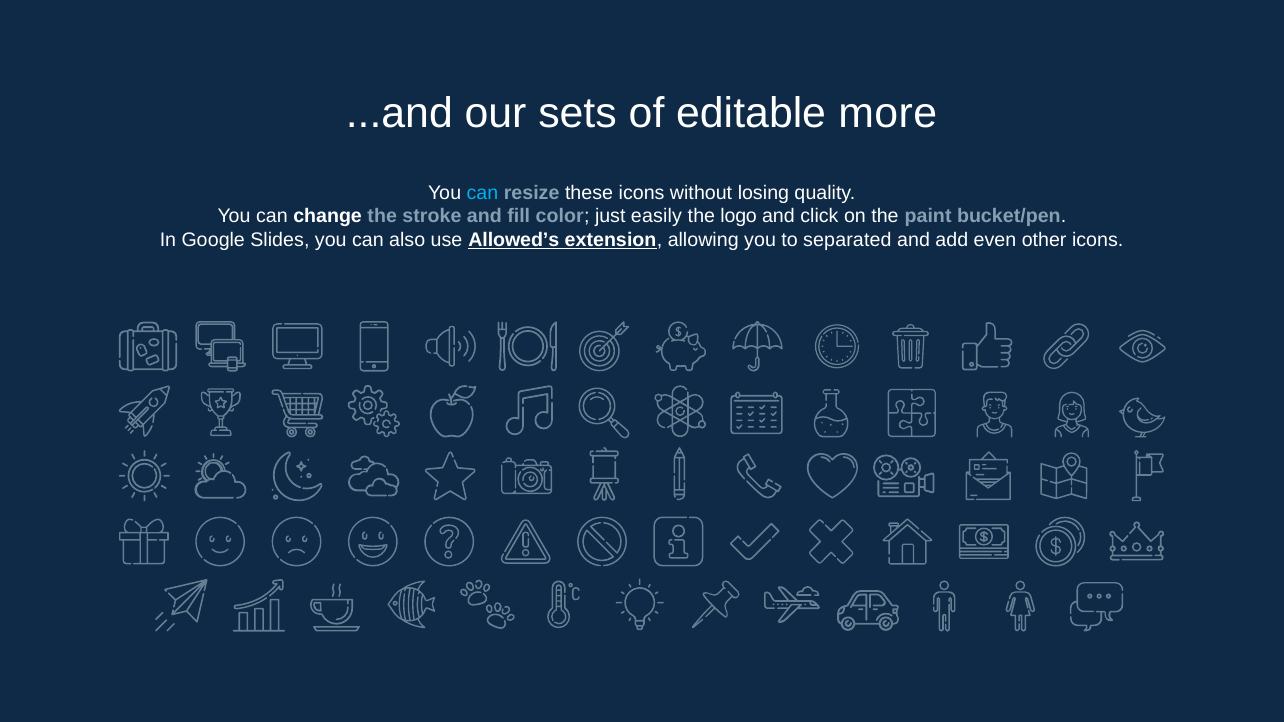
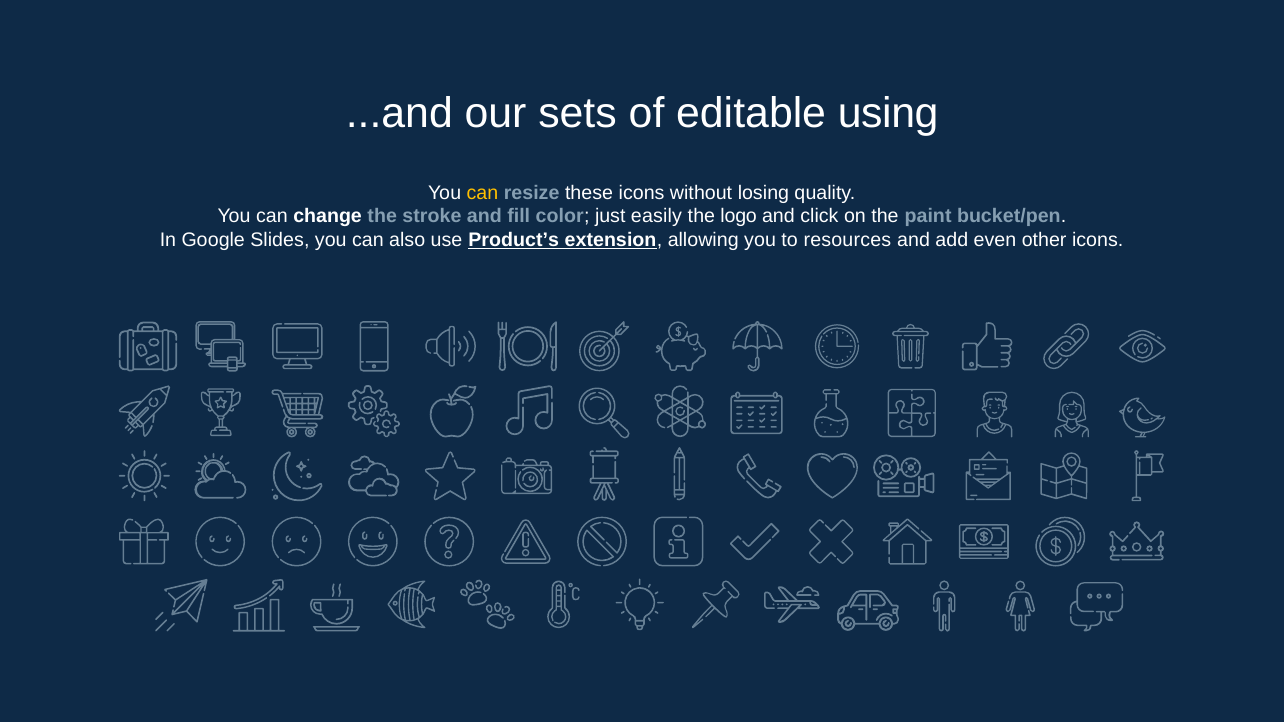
more: more -> using
can at (482, 193) colour: light blue -> yellow
Allowed’s: Allowed’s -> Product’s
separated: separated -> resources
